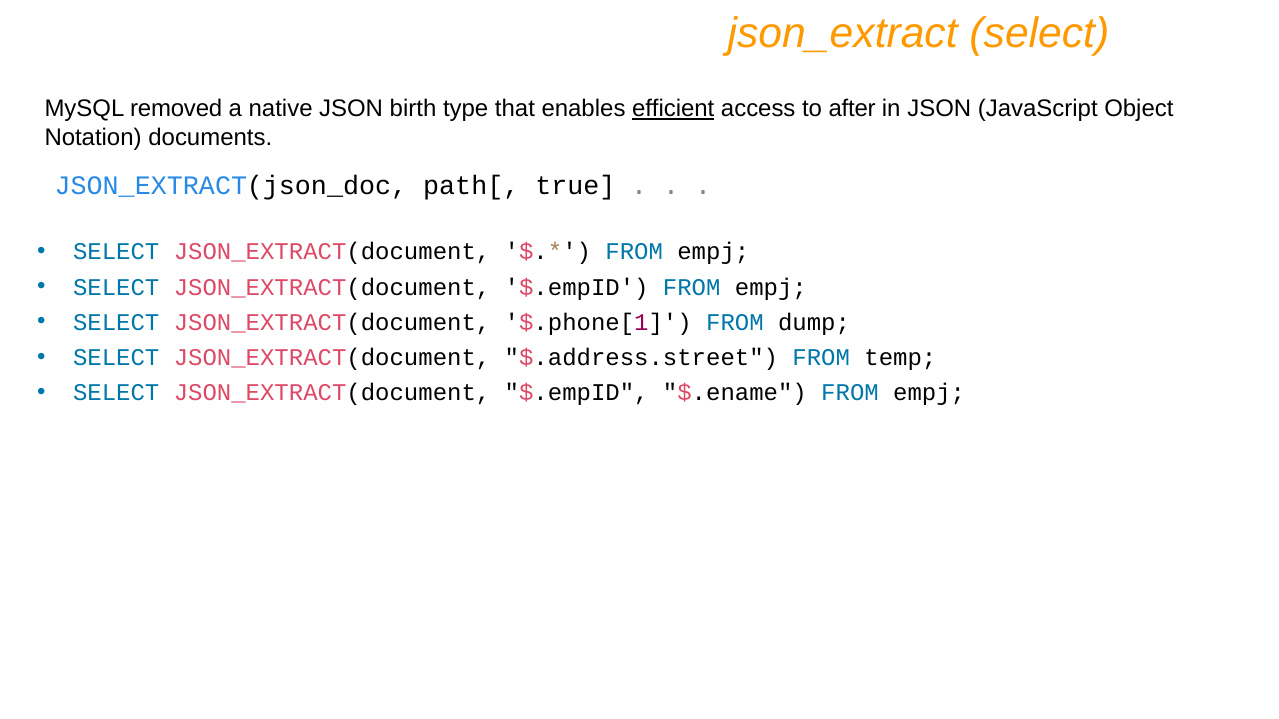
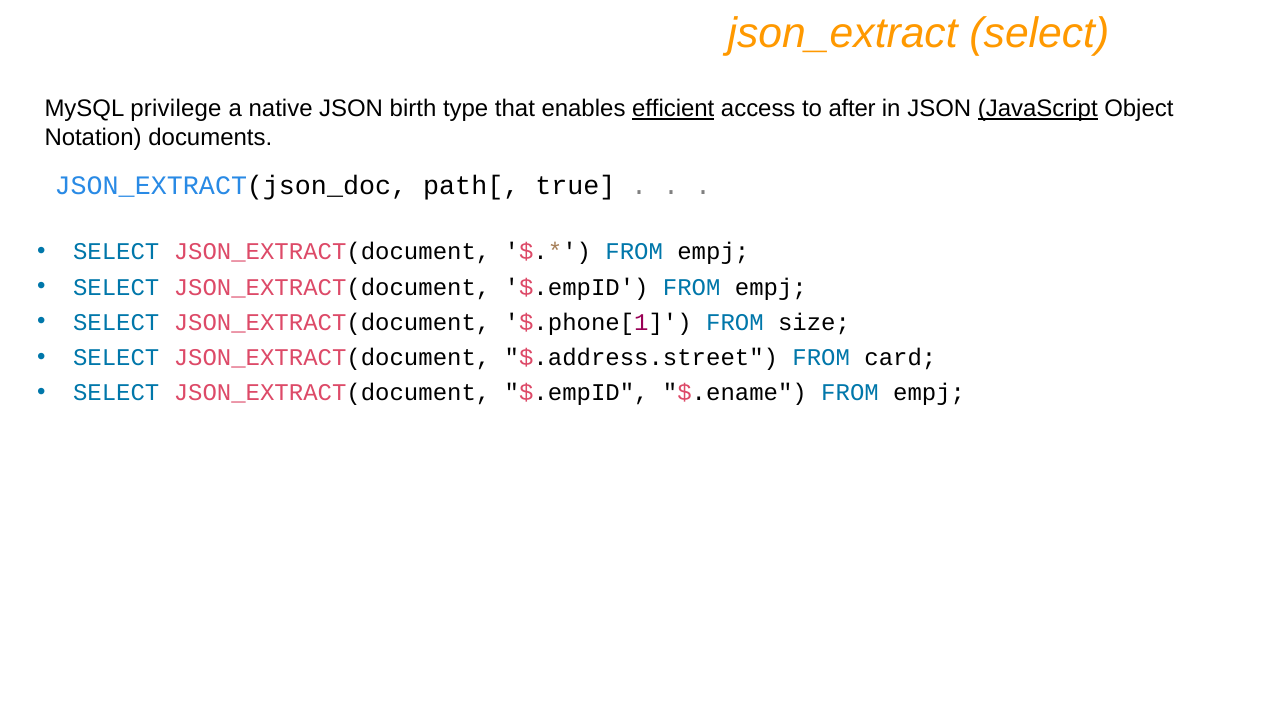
removed: removed -> privilege
JavaScript underline: none -> present
dump: dump -> size
temp: temp -> card
